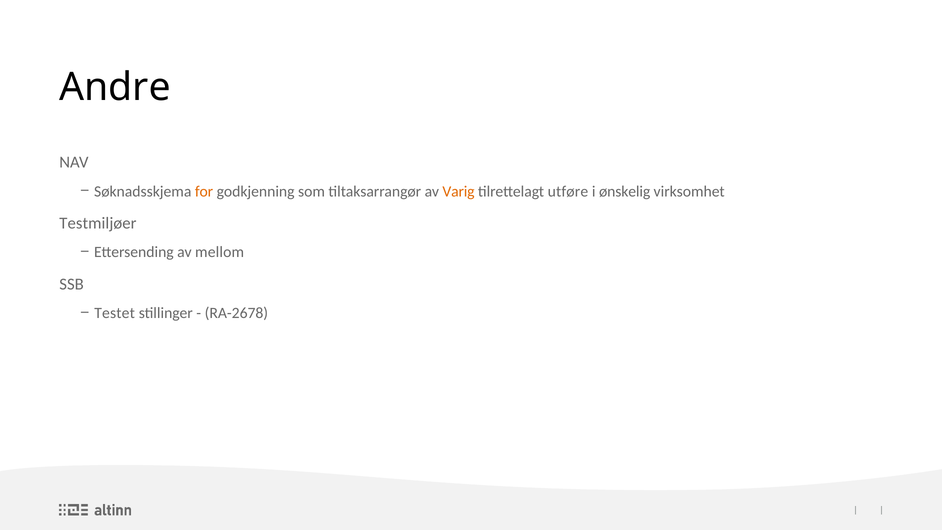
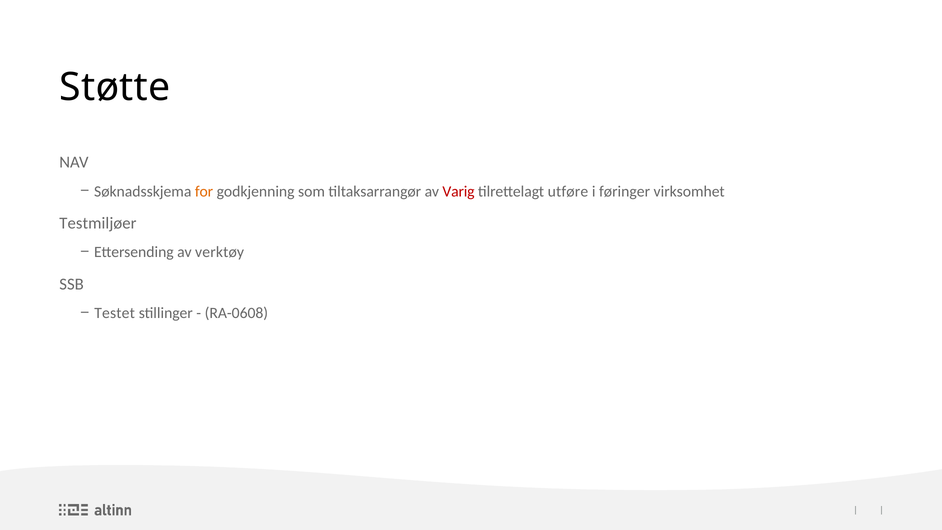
Andre: Andre -> Støtte
Varig colour: orange -> red
ønskelig: ønskelig -> føringer
mellom: mellom -> verktøy
RA-2678: RA-2678 -> RA-0608
